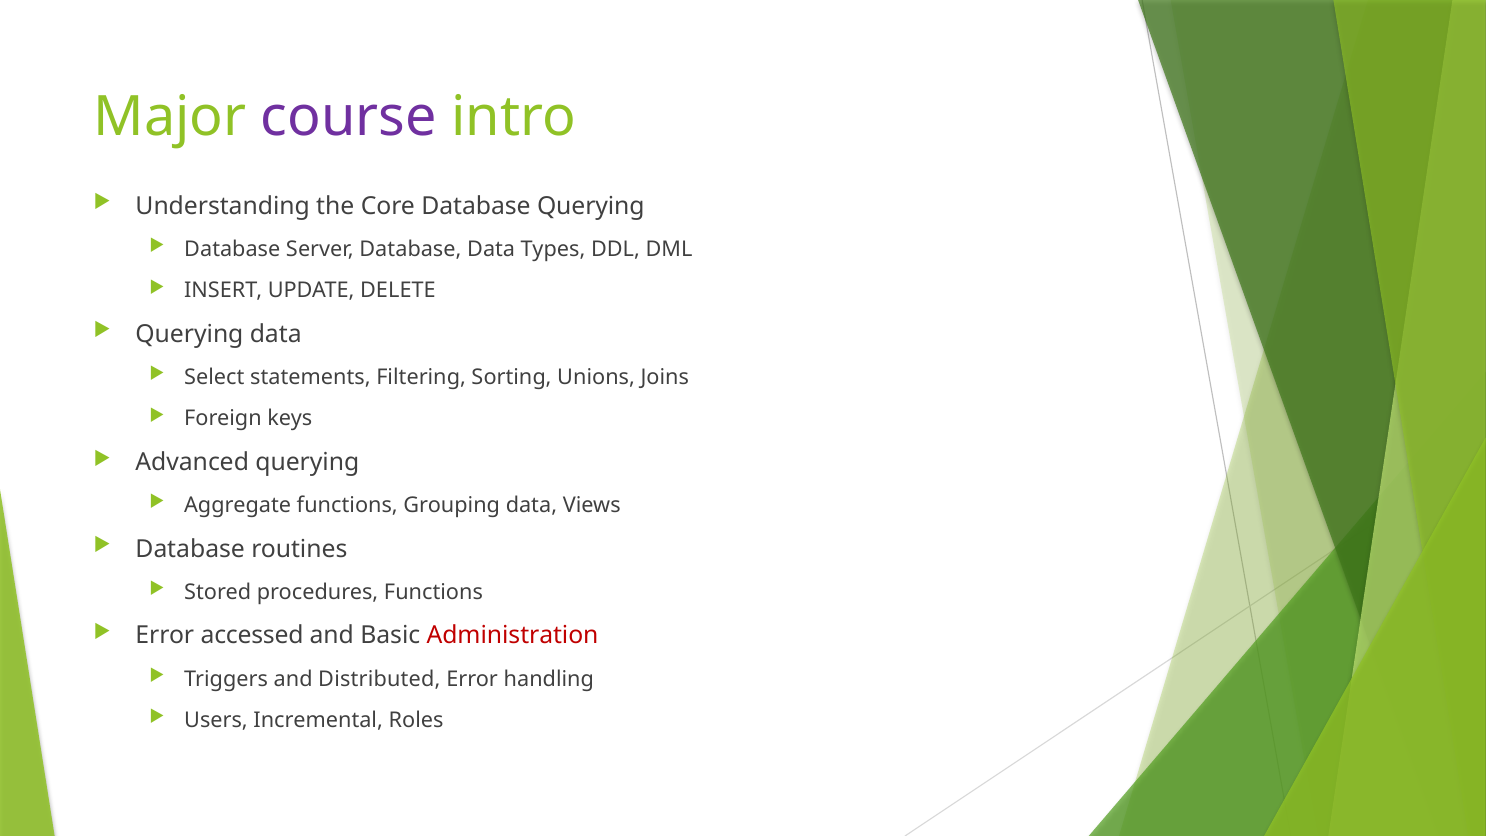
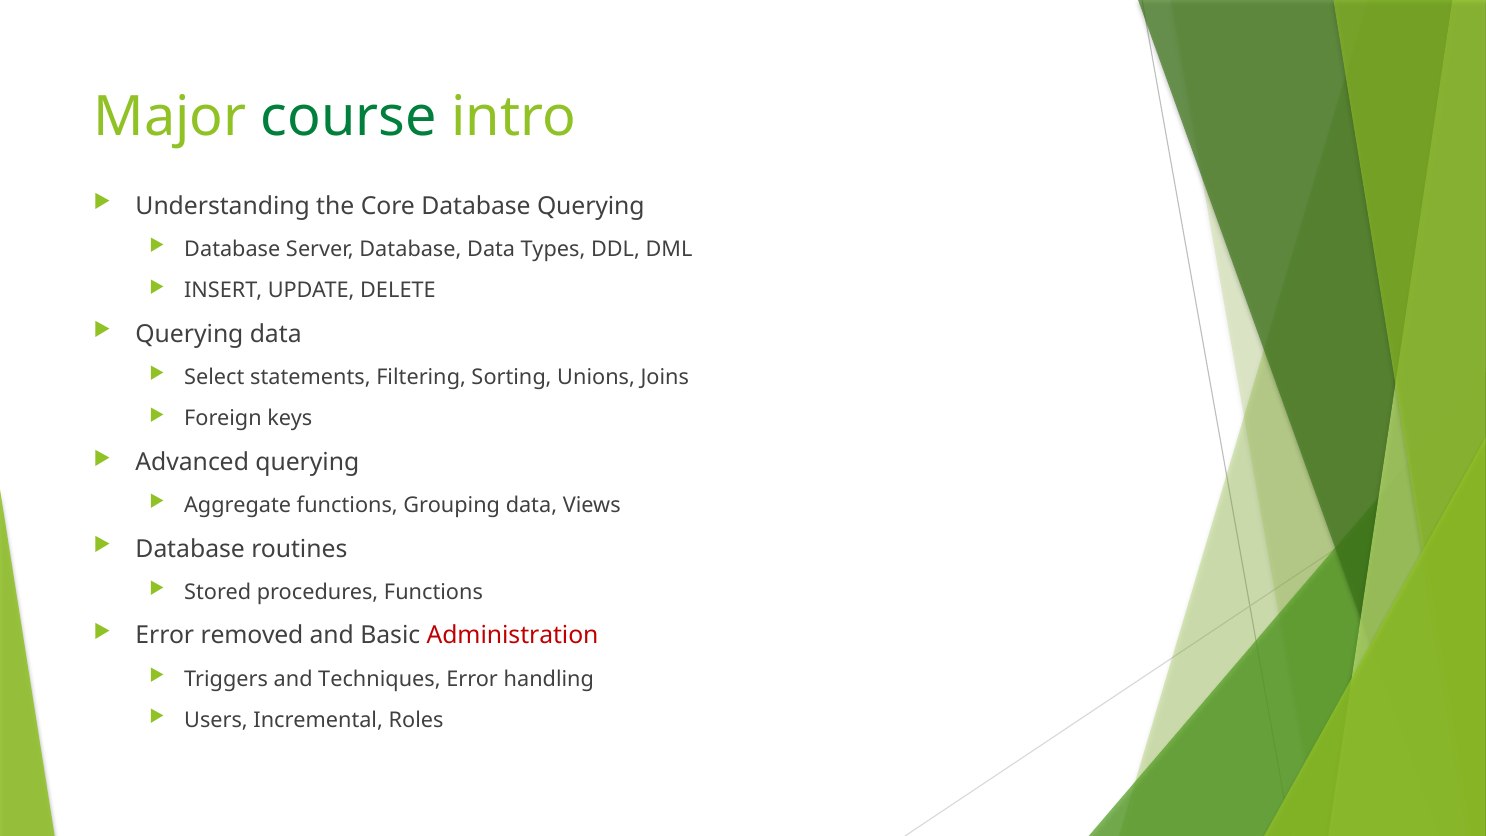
course colour: purple -> green
accessed: accessed -> removed
Distributed: Distributed -> Techniques
